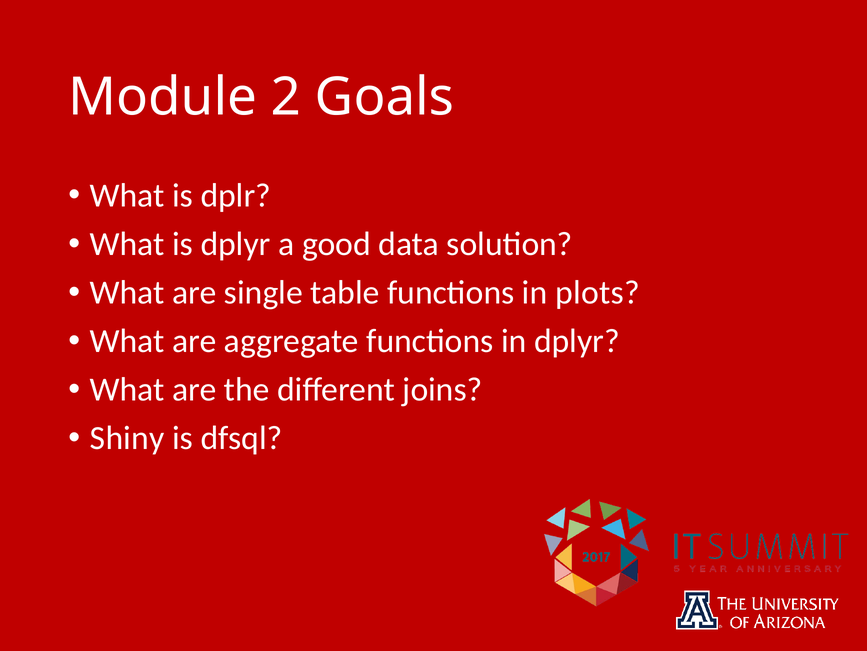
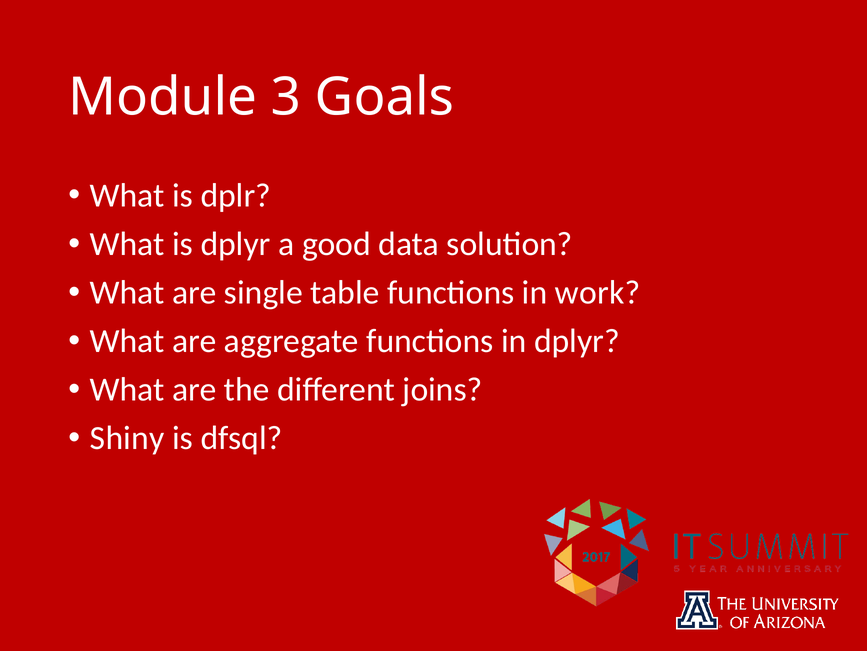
2: 2 -> 3
plots: plots -> work
